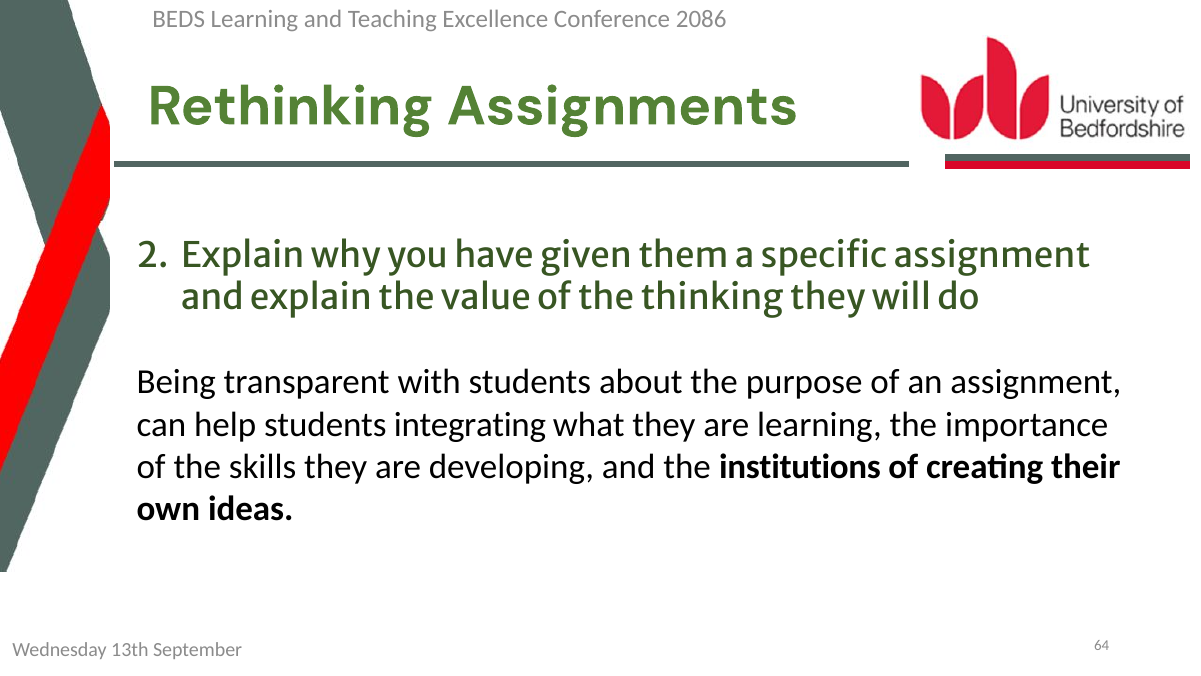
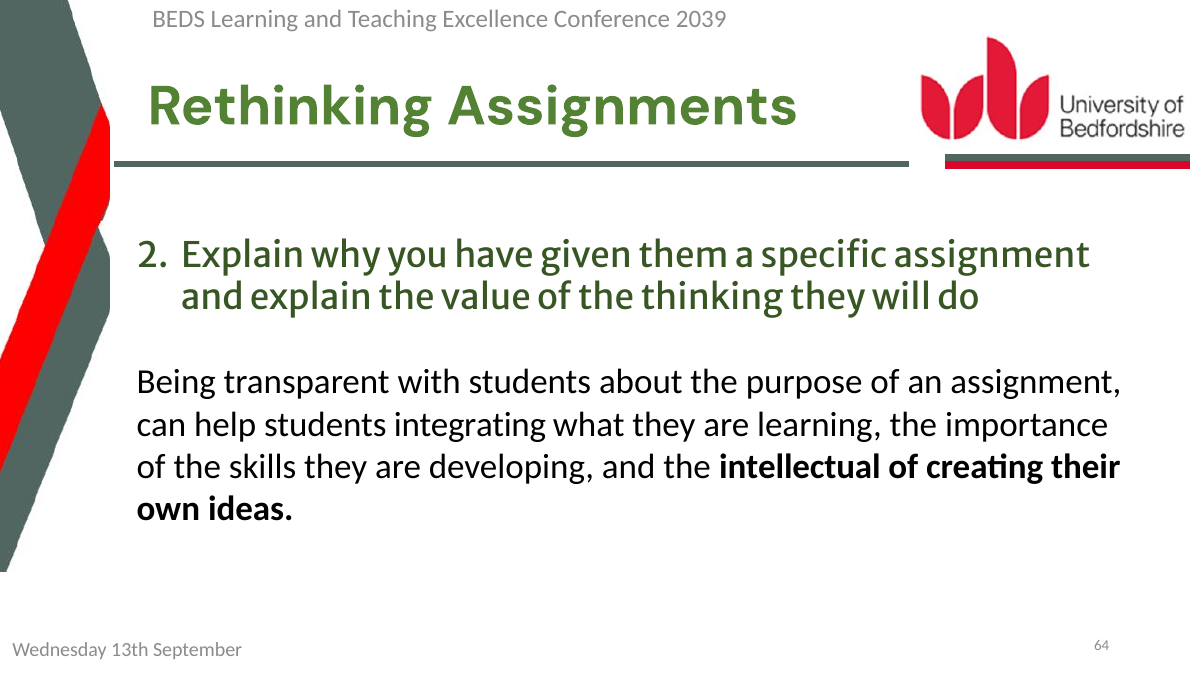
2086: 2086 -> 2039
institutions: institutions -> intellectual
